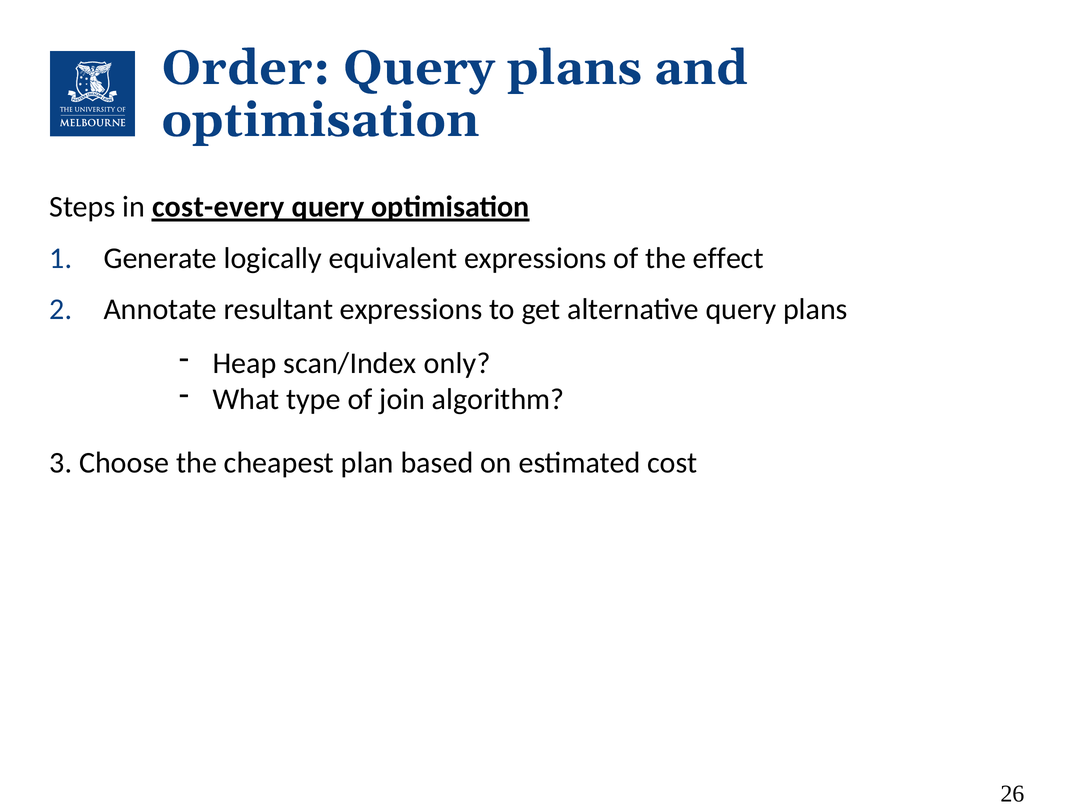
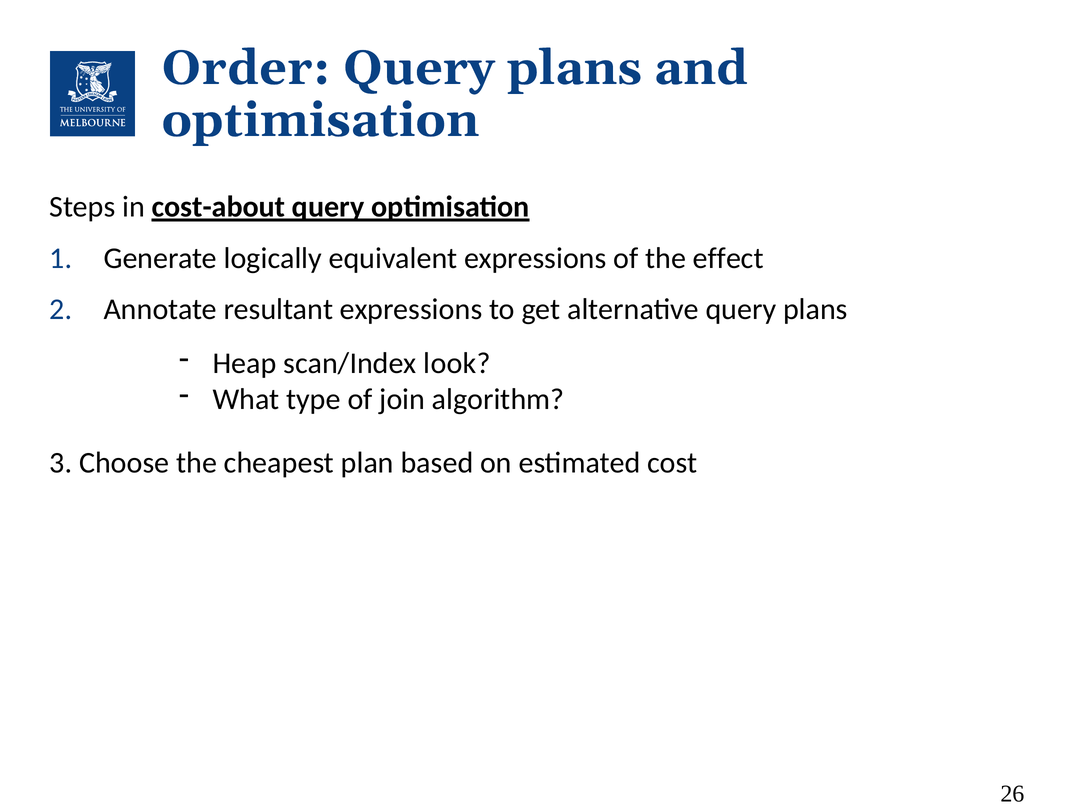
cost-every: cost-every -> cost-about
only: only -> look
